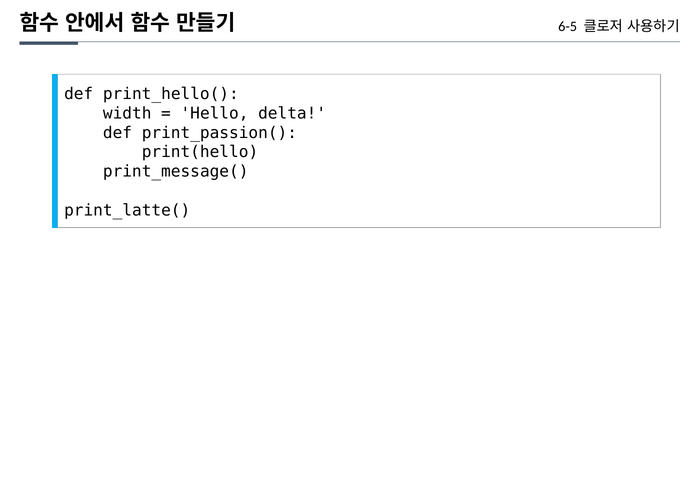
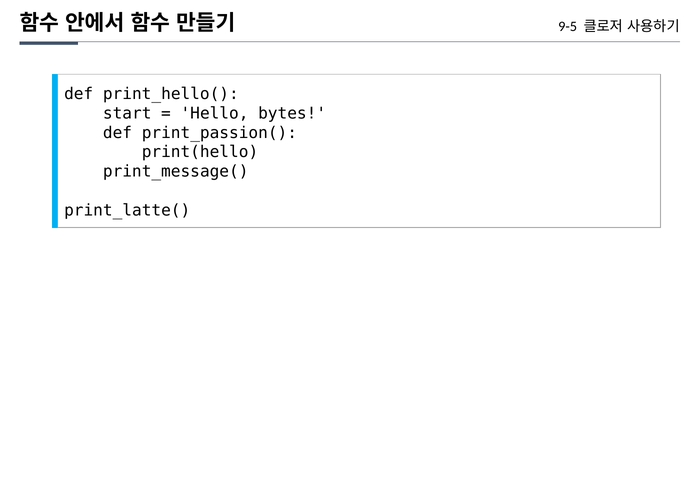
6-5: 6-5 -> 9-5
width: width -> start
delta: delta -> bytes
